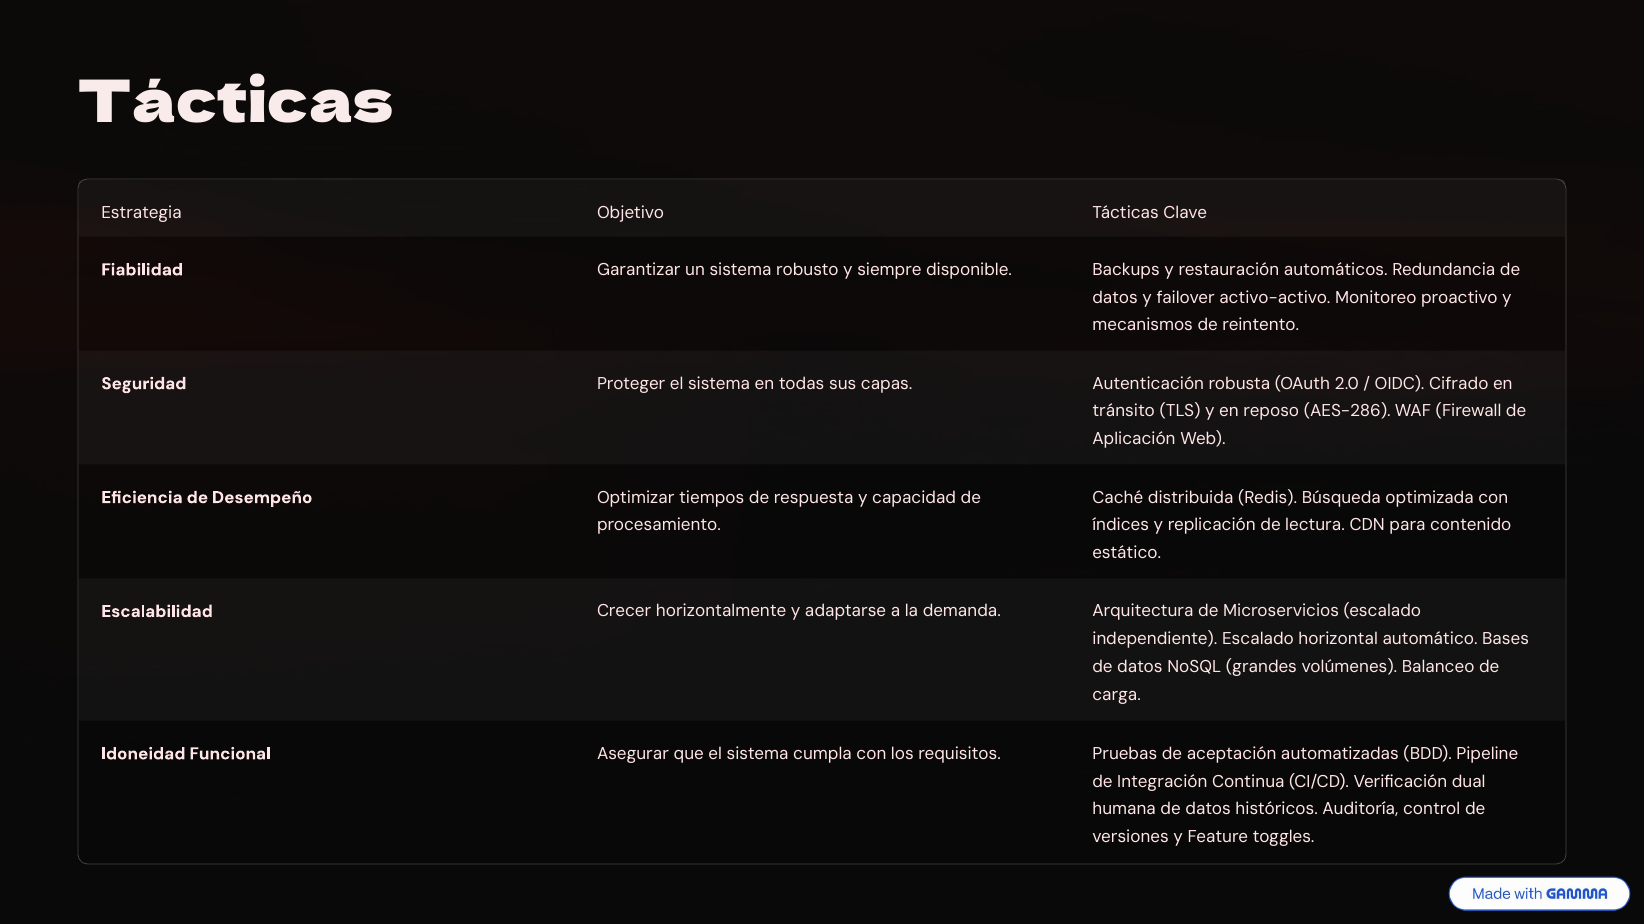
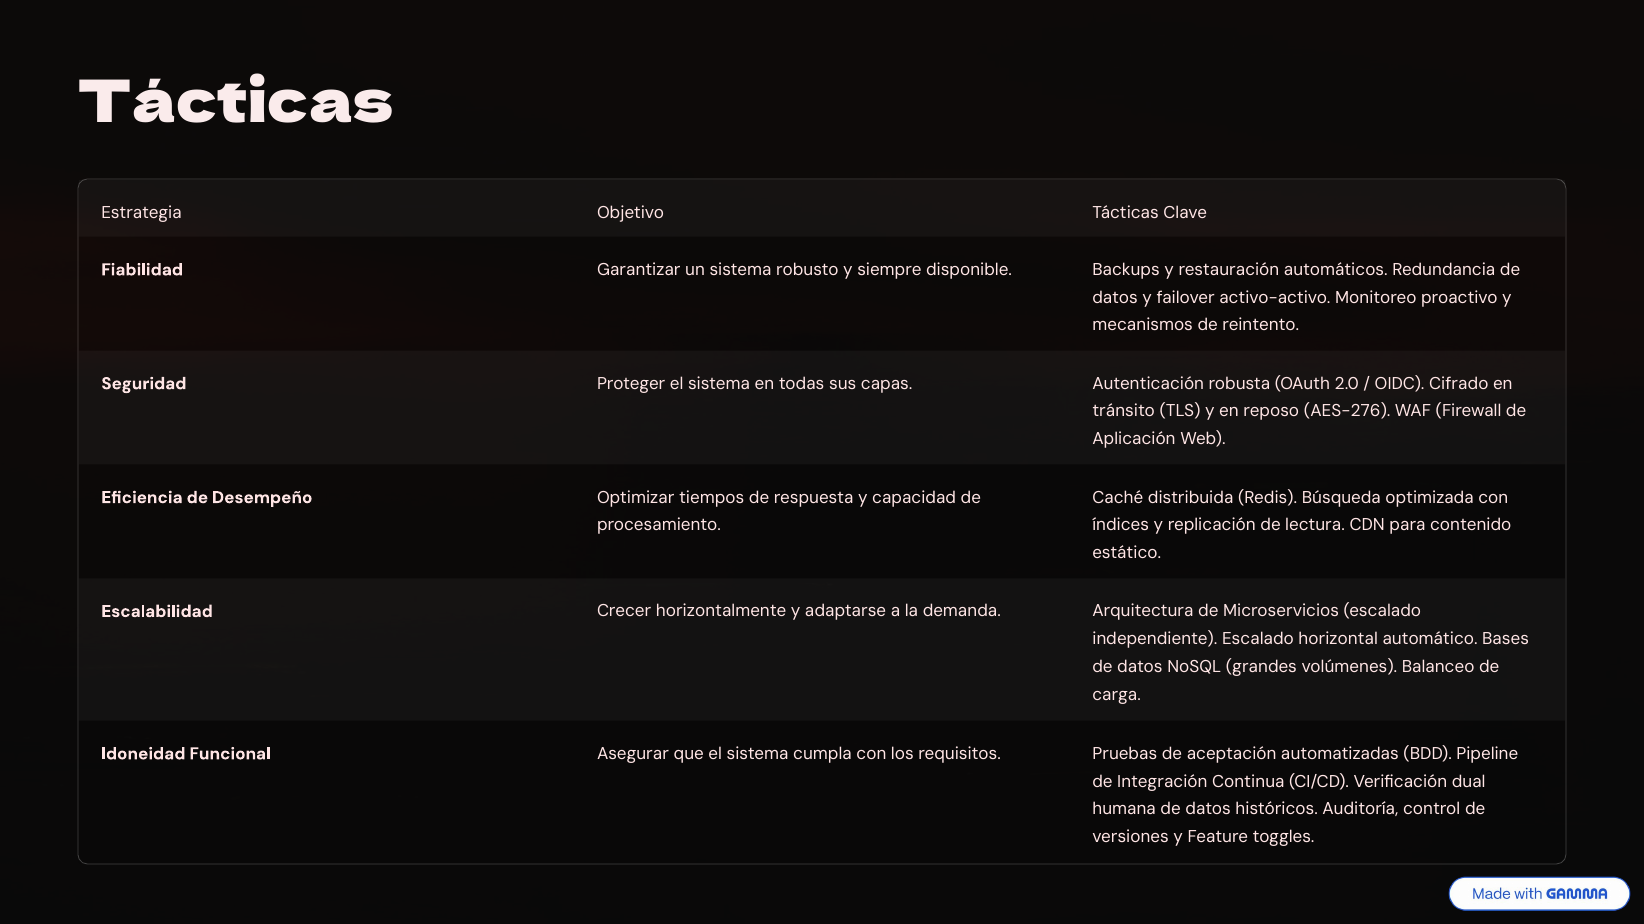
AES-286: AES-286 -> AES-276
